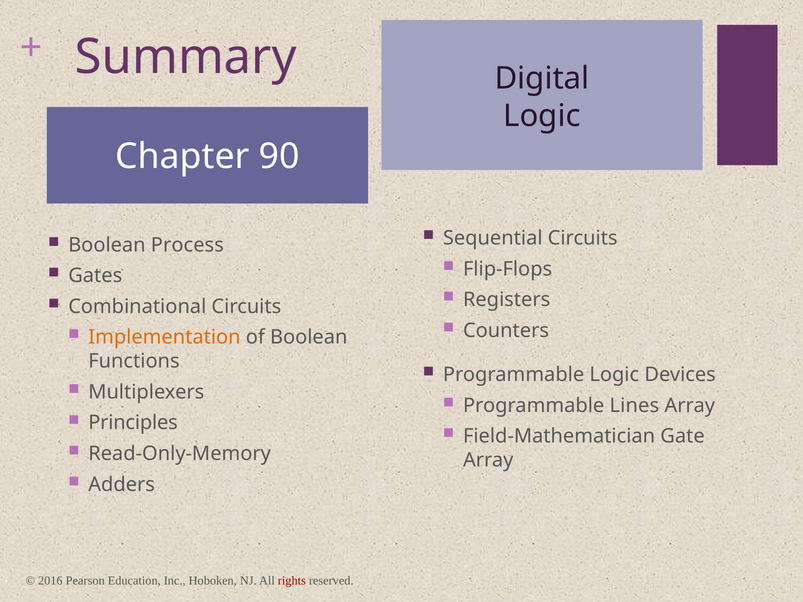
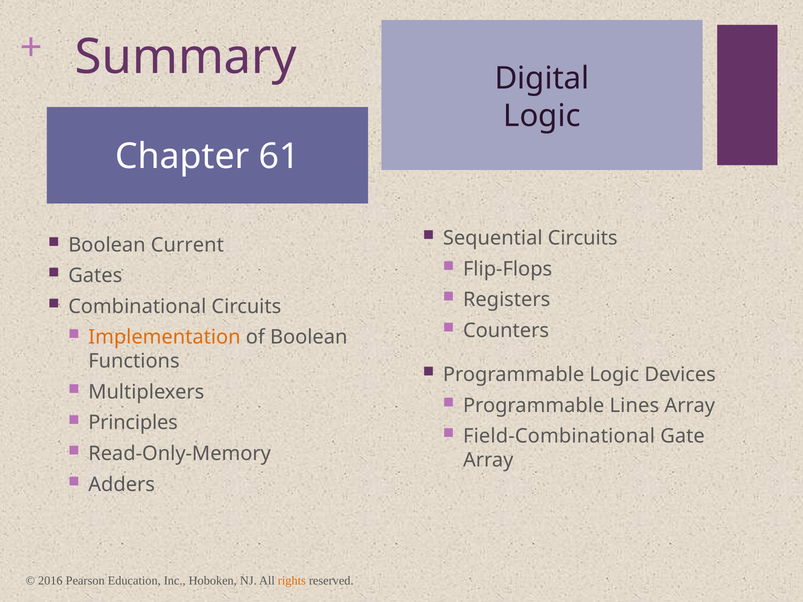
90: 90 -> 61
Process: Process -> Current
Field-Mathematician: Field-Mathematician -> Field-Combinational
rights colour: red -> orange
